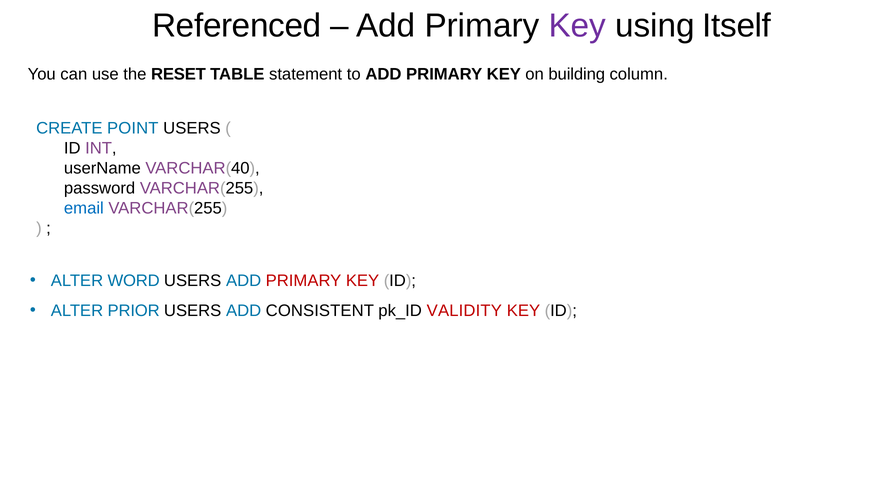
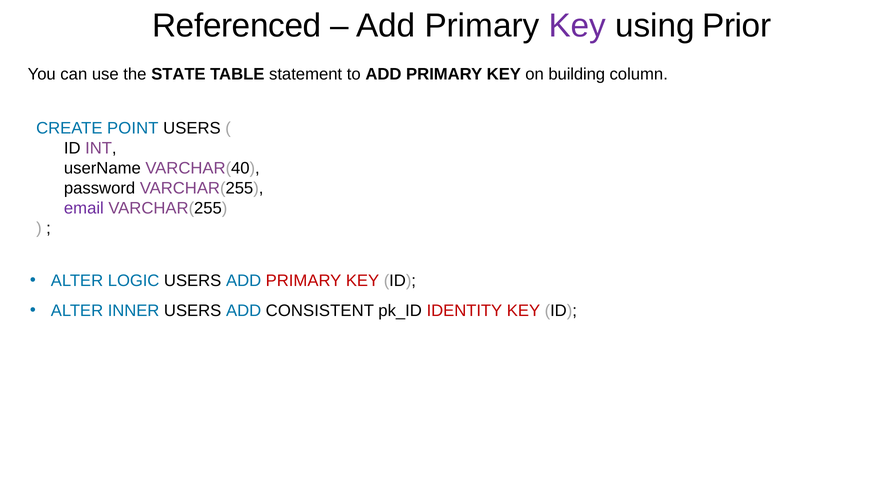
Itself: Itself -> Prior
RESET: RESET -> STATE
email colour: blue -> purple
WORD: WORD -> LOGIC
PRIOR: PRIOR -> INNER
VALIDITY: VALIDITY -> IDENTITY
